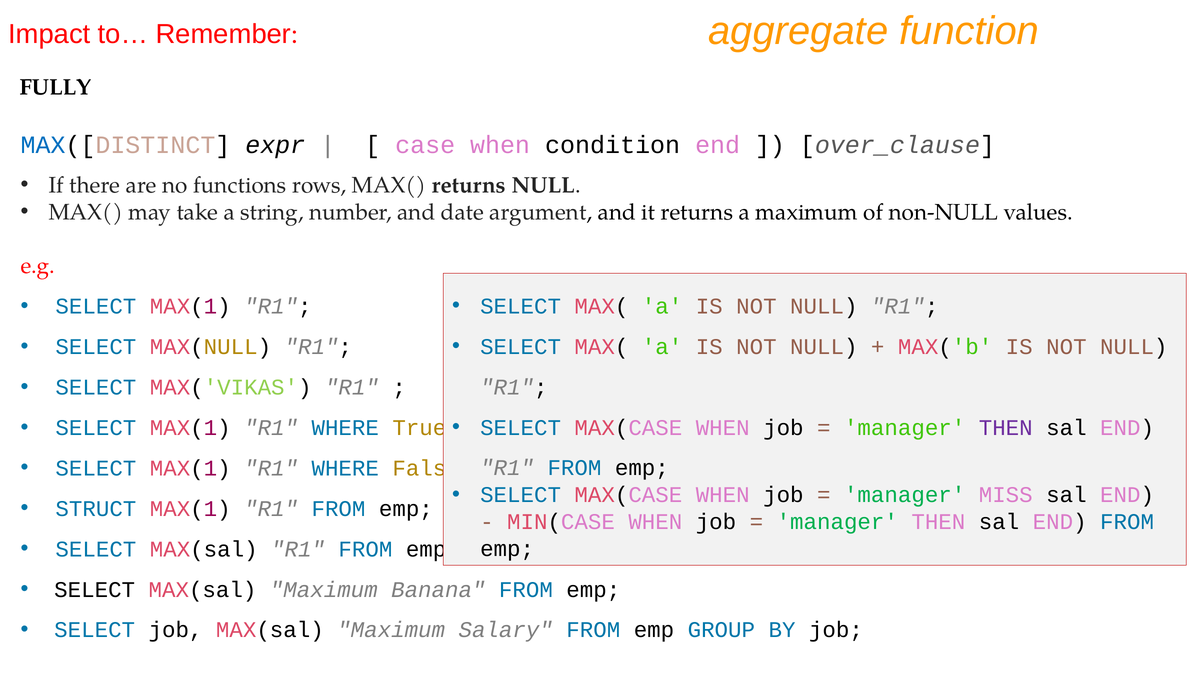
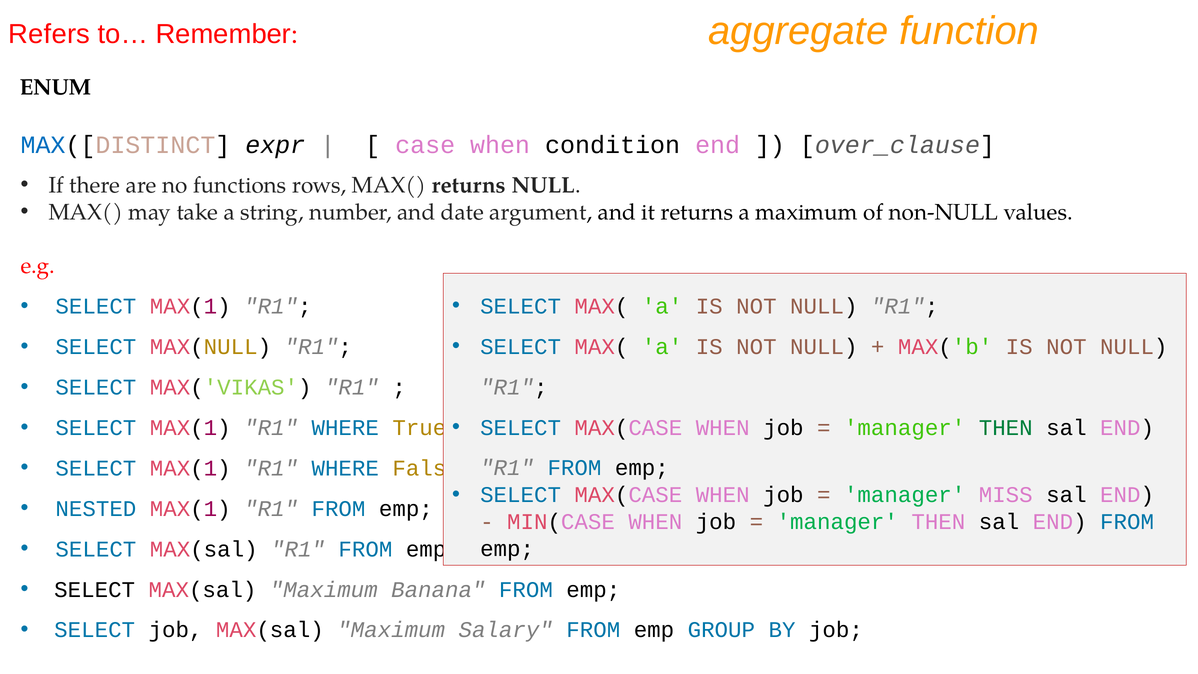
Impact: Impact -> Refers
FULLY: FULLY -> ENUM
THEN at (1006, 428) colour: purple -> green
STRUCT: STRUCT -> NESTED
